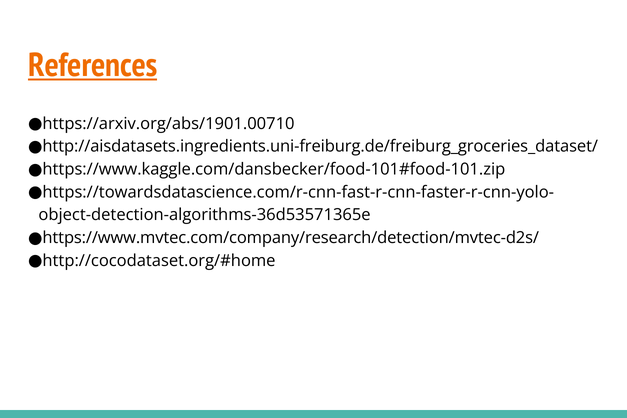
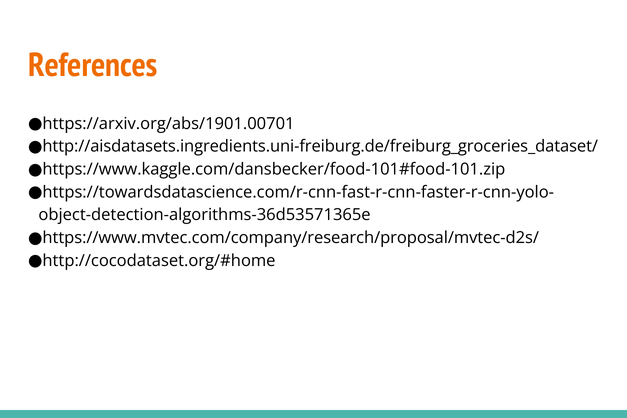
References underline: present -> none
https://arxiv.org/abs/1901.00710: https://arxiv.org/abs/1901.00710 -> https://arxiv.org/abs/1901.00701
https://www.mvtec.com/company/research/detection/mvtec-d2s/: https://www.mvtec.com/company/research/detection/mvtec-d2s/ -> https://www.mvtec.com/company/research/proposal/mvtec-d2s/
